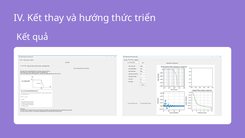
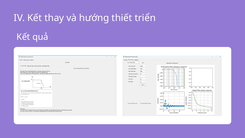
thức: thức -> thiết
